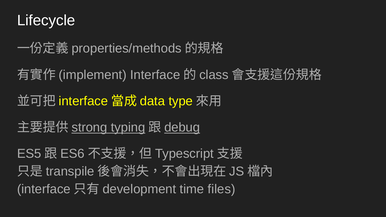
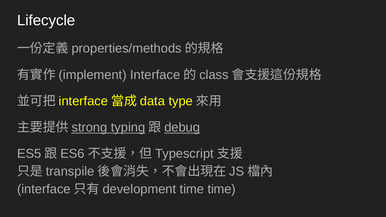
time files: files -> time
